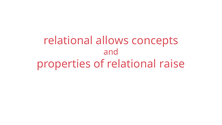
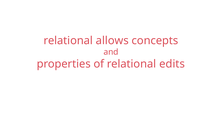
raise: raise -> edits
